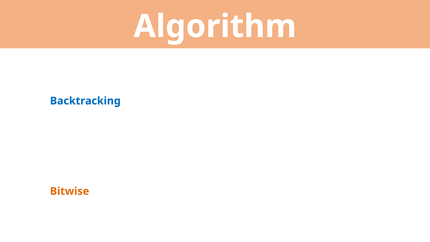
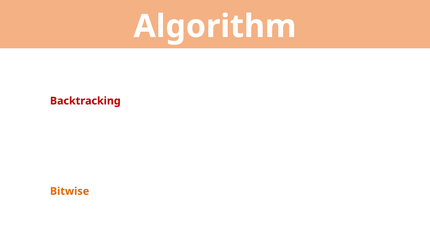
Backtracking colour: blue -> red
